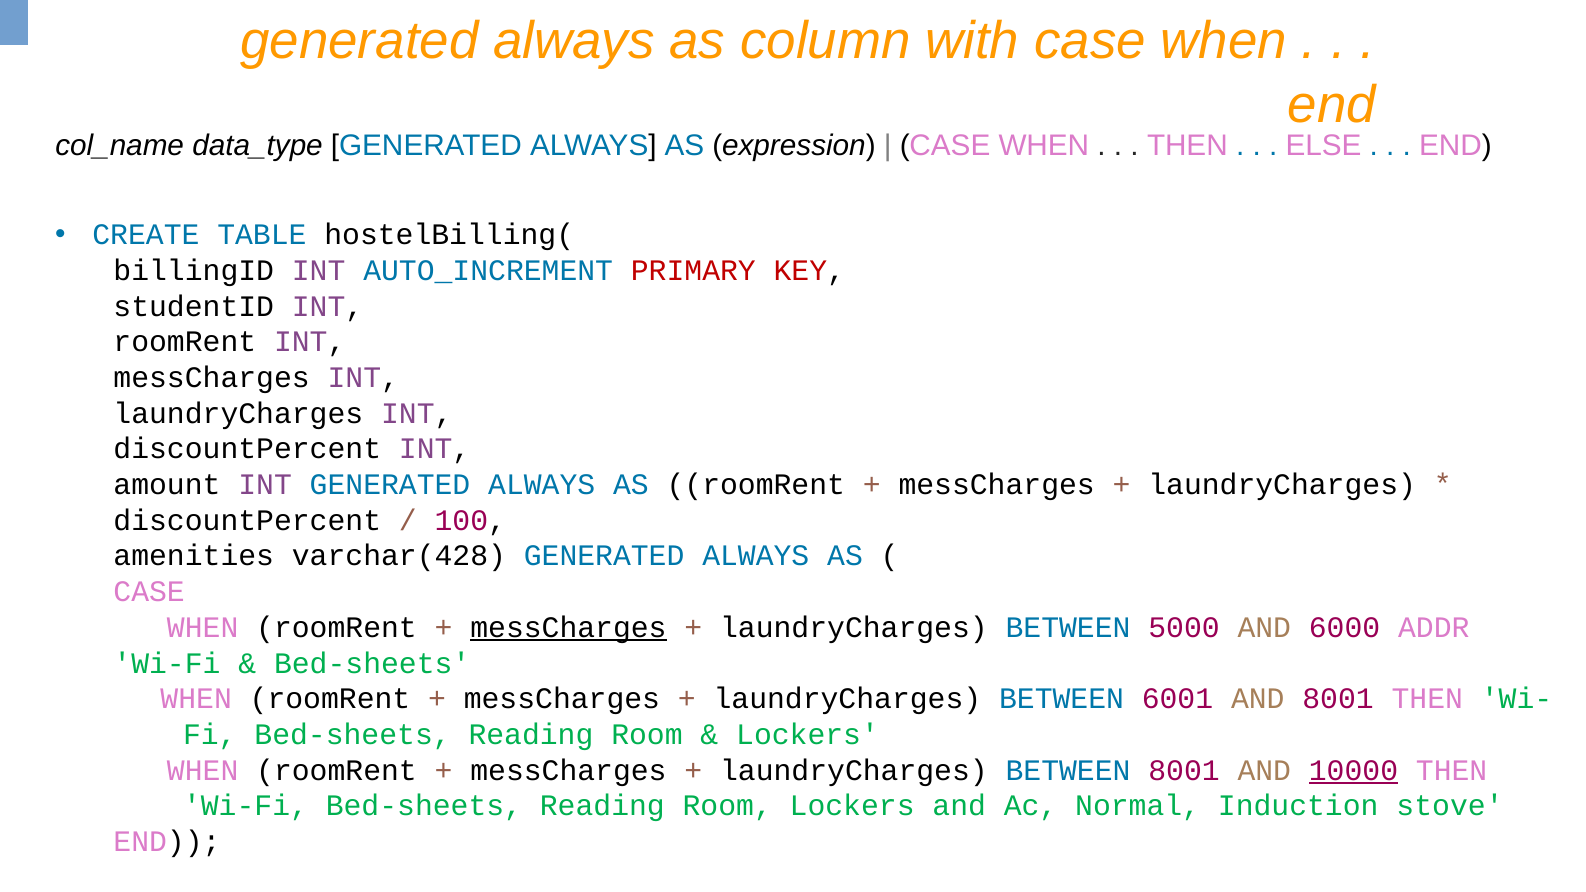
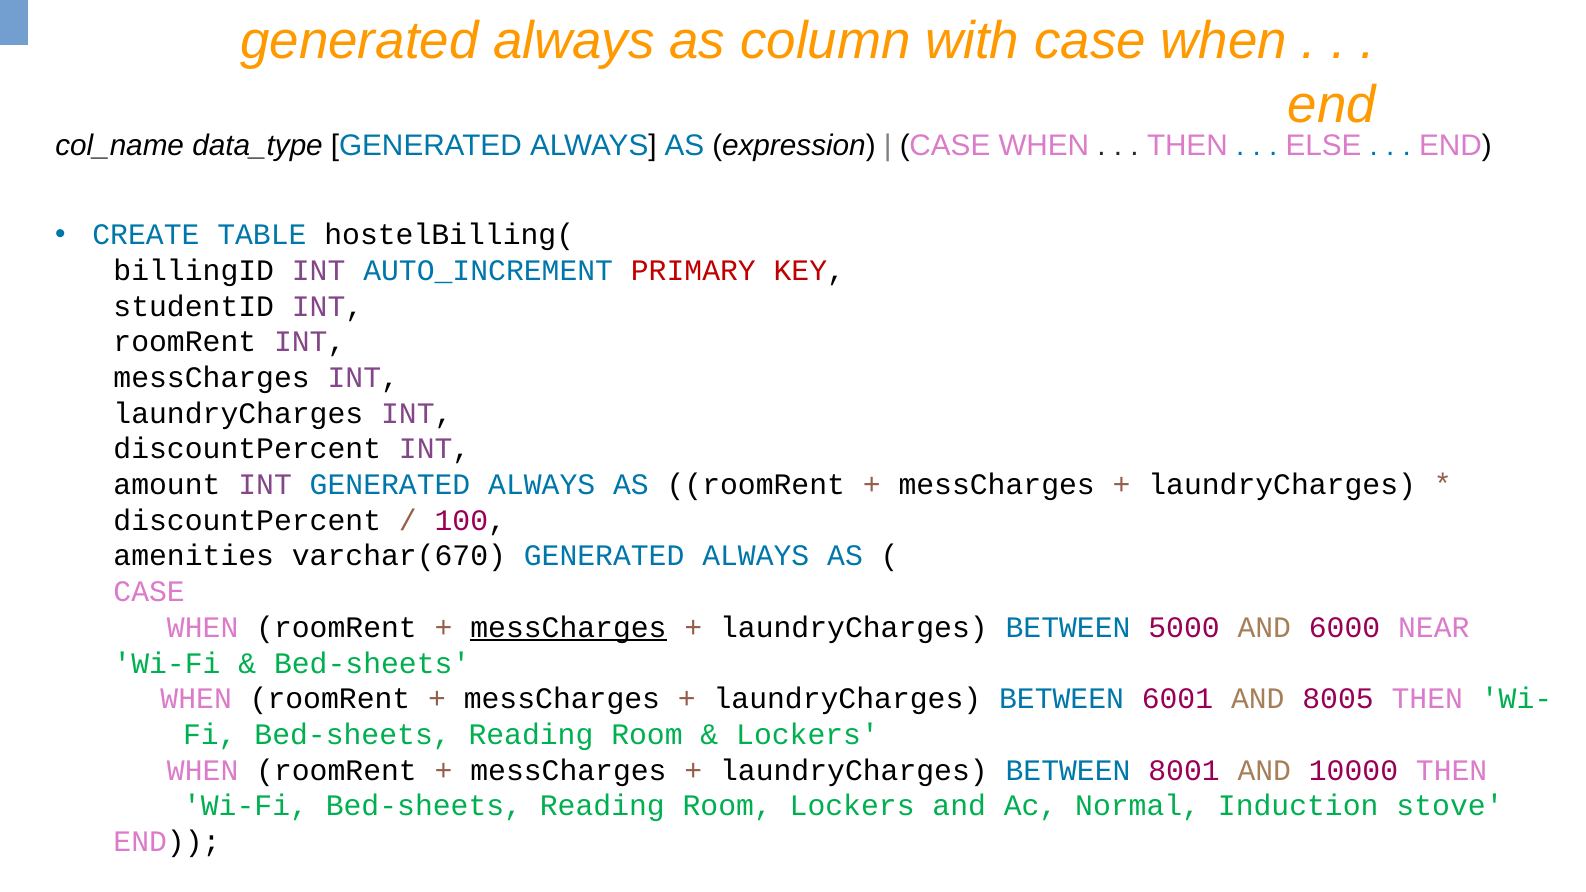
varchar(428: varchar(428 -> varchar(670
ADDR: ADDR -> NEAR
AND 8001: 8001 -> 8005
10000 underline: present -> none
